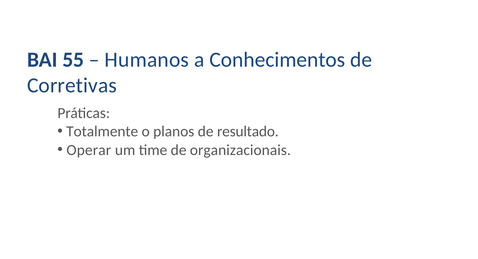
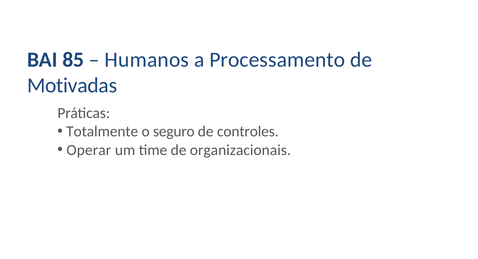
55: 55 -> 85
Conhecimentos: Conhecimentos -> Processamento
Corretivas: Corretivas -> Motivadas
planos: planos -> seguro
resultado: resultado -> controles
